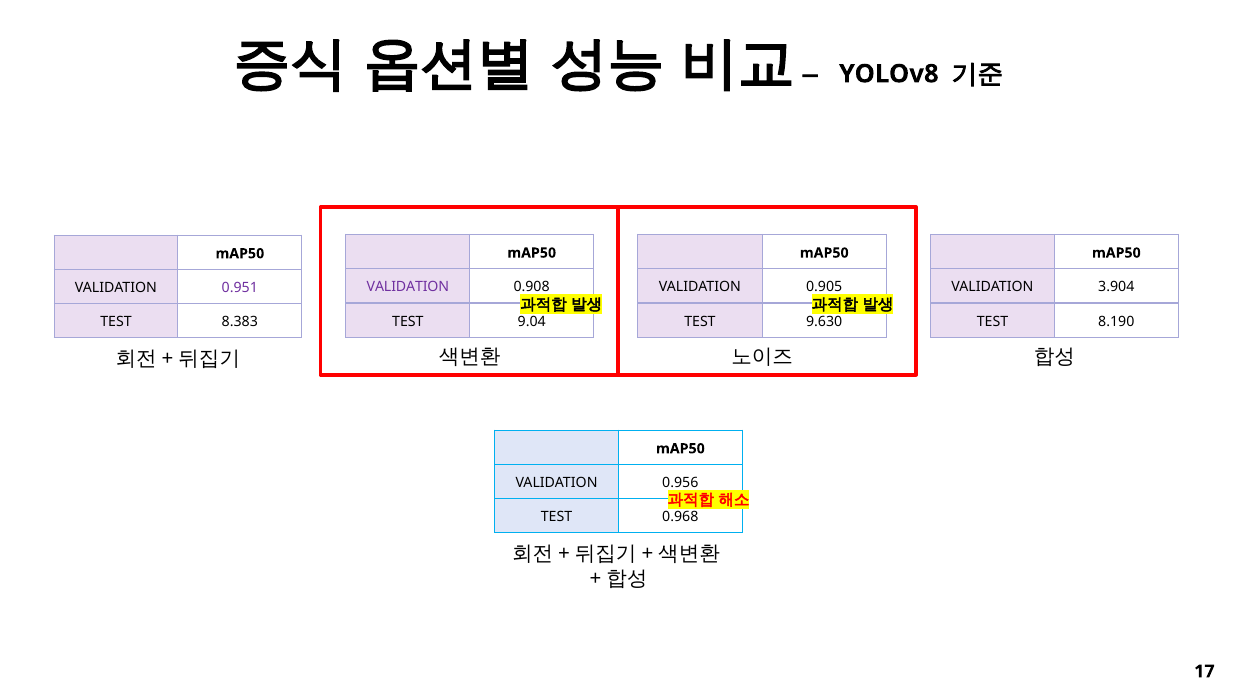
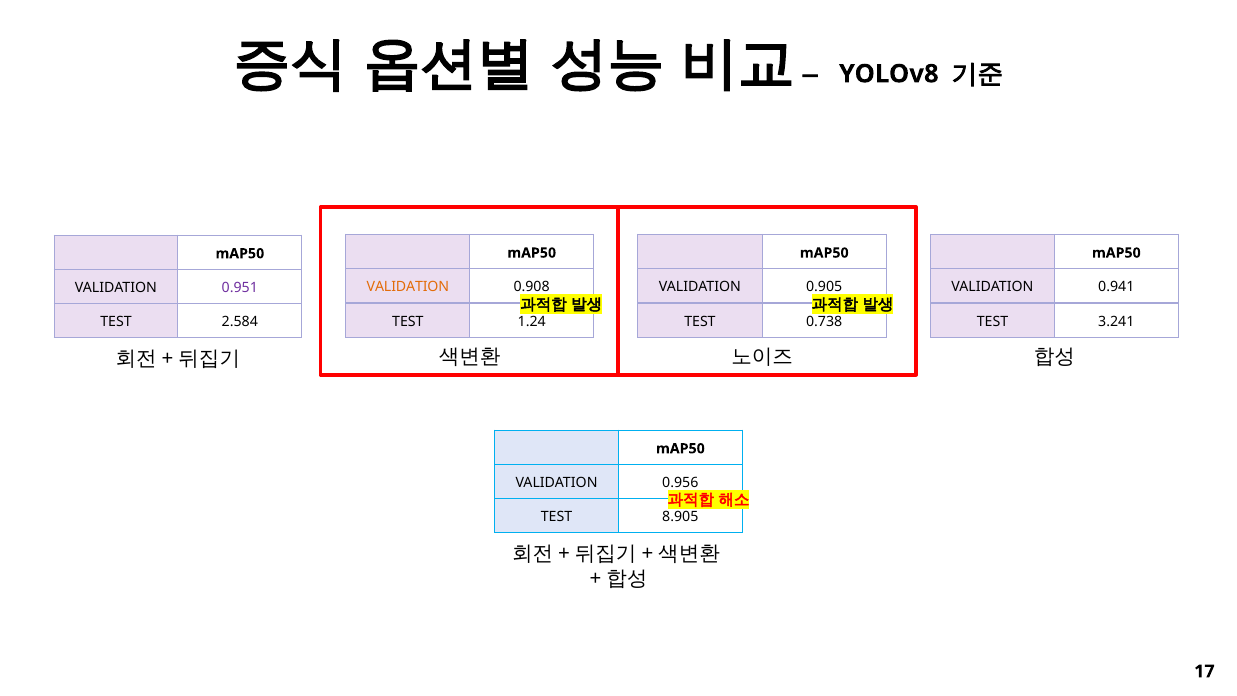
VALIDATION at (408, 287) colour: purple -> orange
3.904: 3.904 -> 0.941
9.04: 9.04 -> 1.24
9.630: 9.630 -> 0.738
8.190: 8.190 -> 3.241
8.383: 8.383 -> 2.584
0.968: 0.968 -> 8.905
